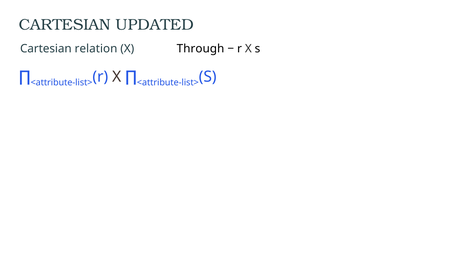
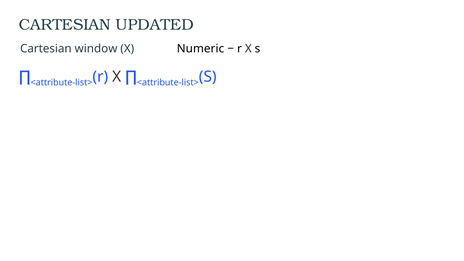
relation: relation -> window
Through: Through -> Numeric
